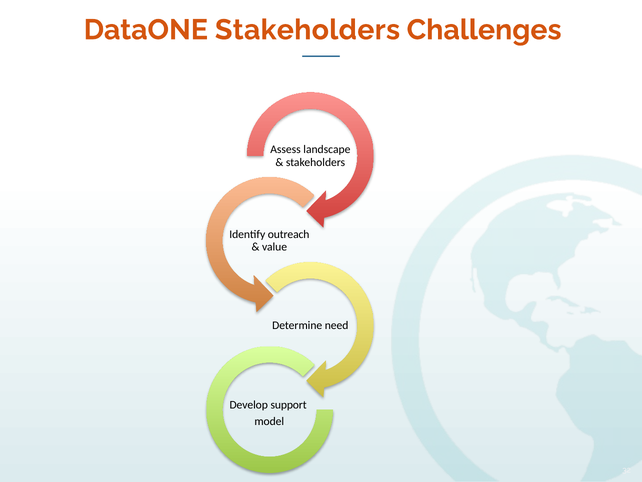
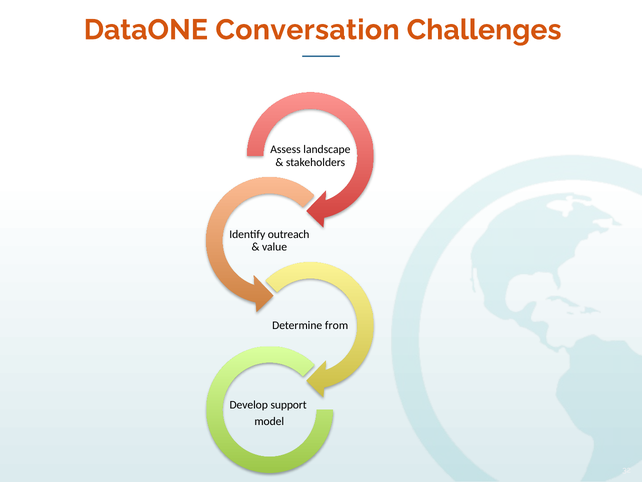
DataONE Stakeholders: Stakeholders -> Conversation
need: need -> from
